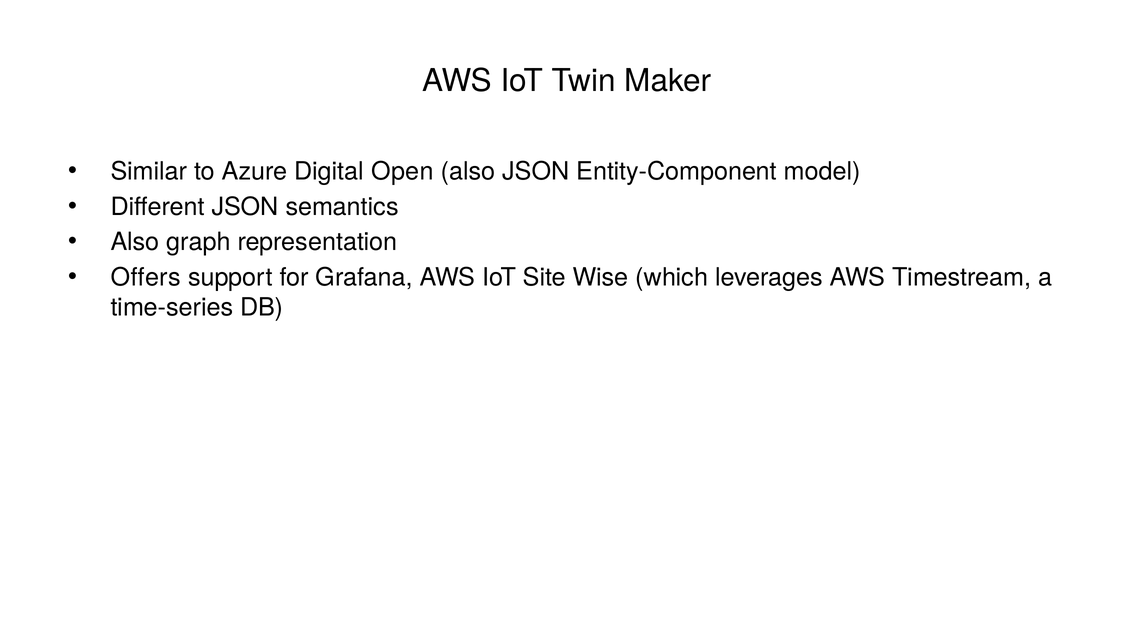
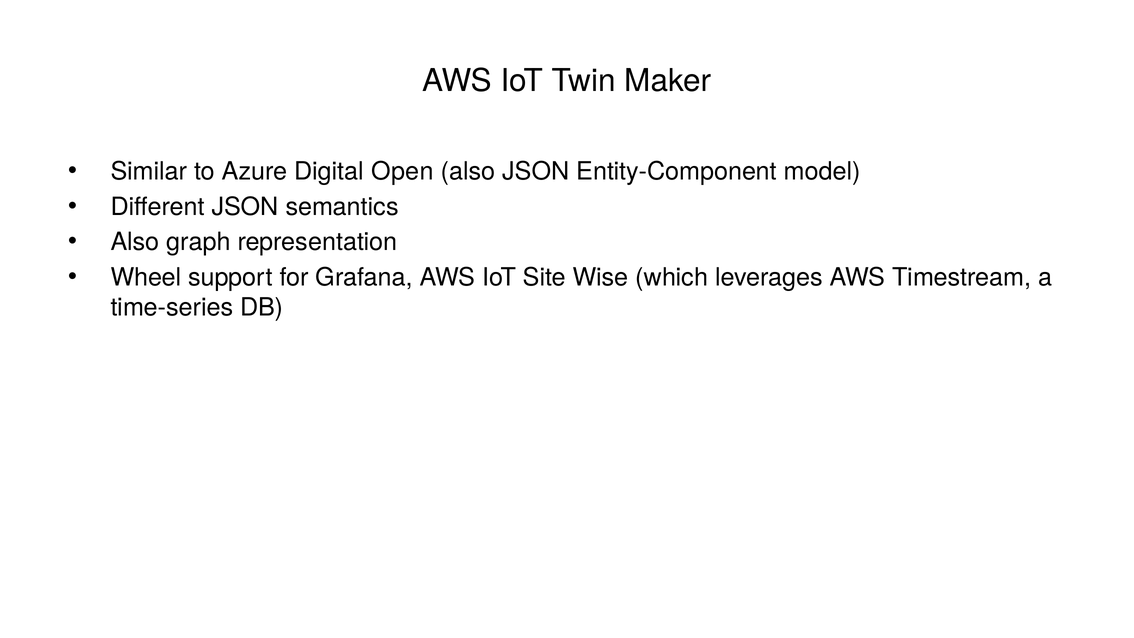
Offers: Offers -> Wheel
